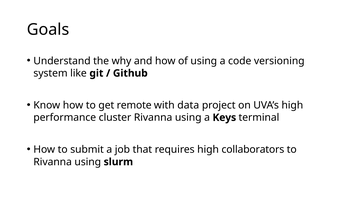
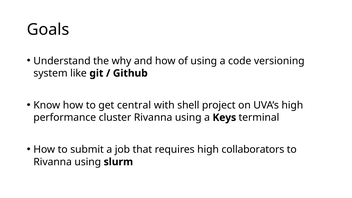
remote: remote -> central
data: data -> shell
